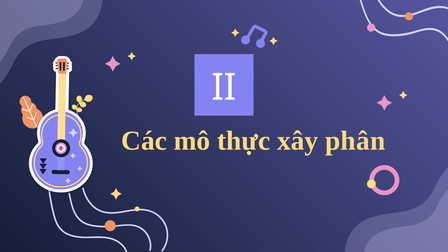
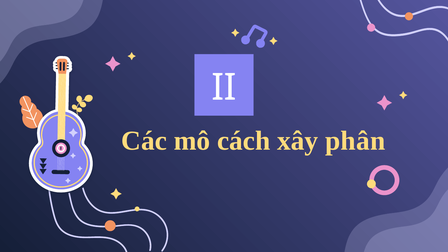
thực: thực -> cách
